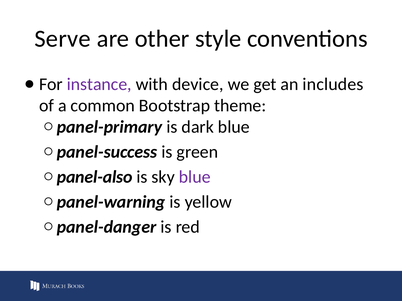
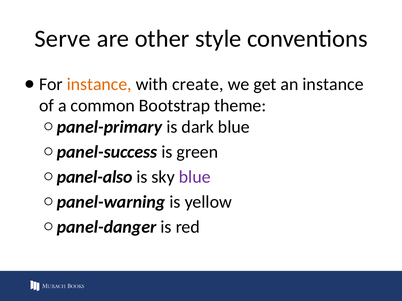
instance at (99, 84) colour: purple -> orange
device: device -> create
an includes: includes -> instance
